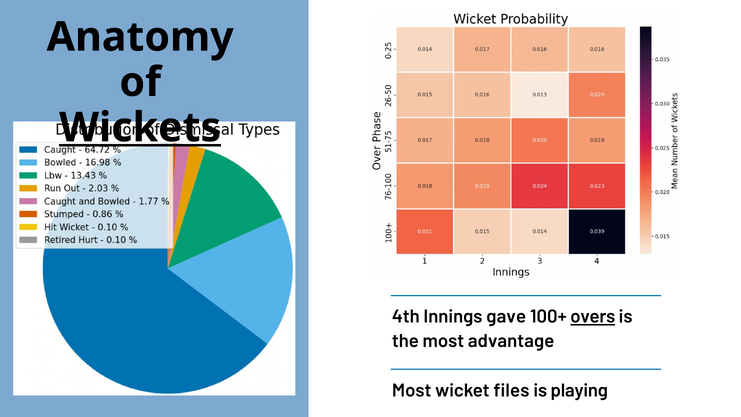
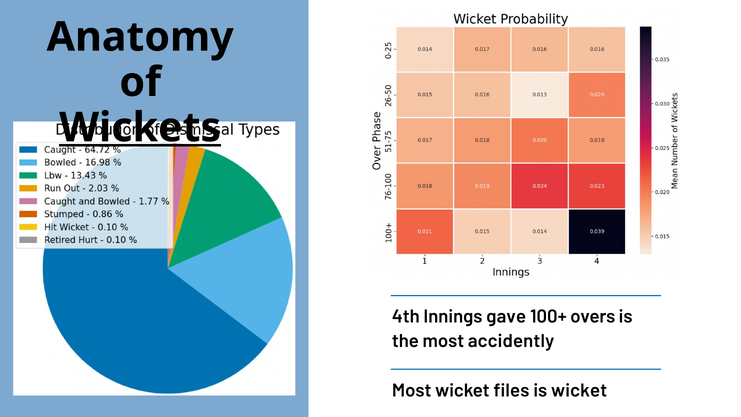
overs underline: present -> none
advantage: advantage -> accidently
is playing: playing -> wicket
